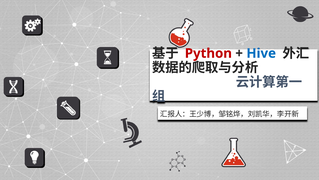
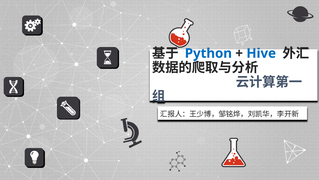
Python colour: red -> blue
